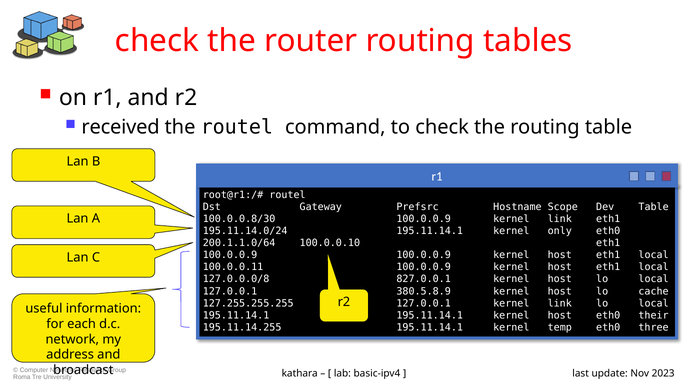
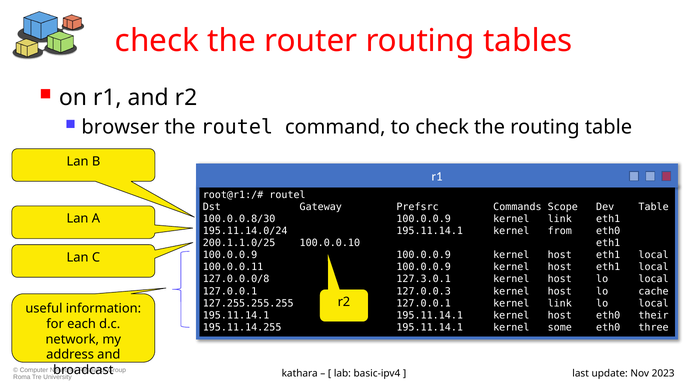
received: received -> browser
Hostname: Hostname -> Commands
only: only -> from
200.1.1.0/64: 200.1.1.0/64 -> 200.1.1.0/25
827.0.0.1: 827.0.0.1 -> 127.3.0.1
380.5.8.9: 380.5.8.9 -> 127.0.0.3
temp: temp -> some
